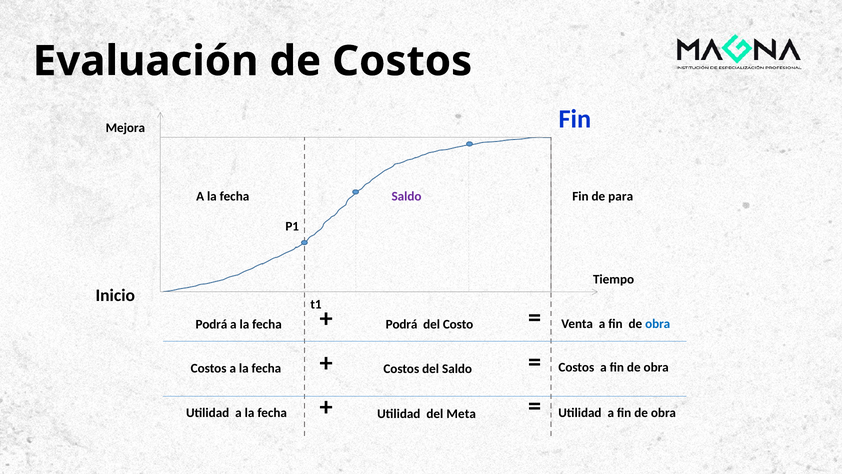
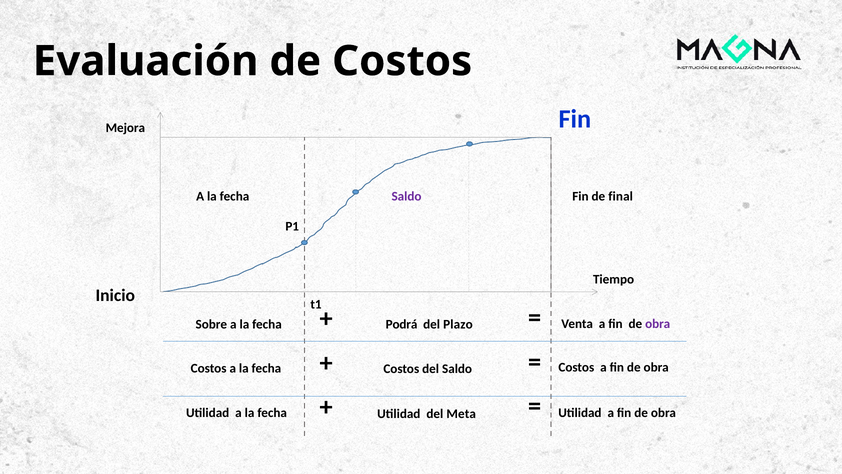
para: para -> final
obra at (658, 323) colour: blue -> purple
Podrá at (211, 324): Podrá -> Sobre
Costo: Costo -> Plazo
